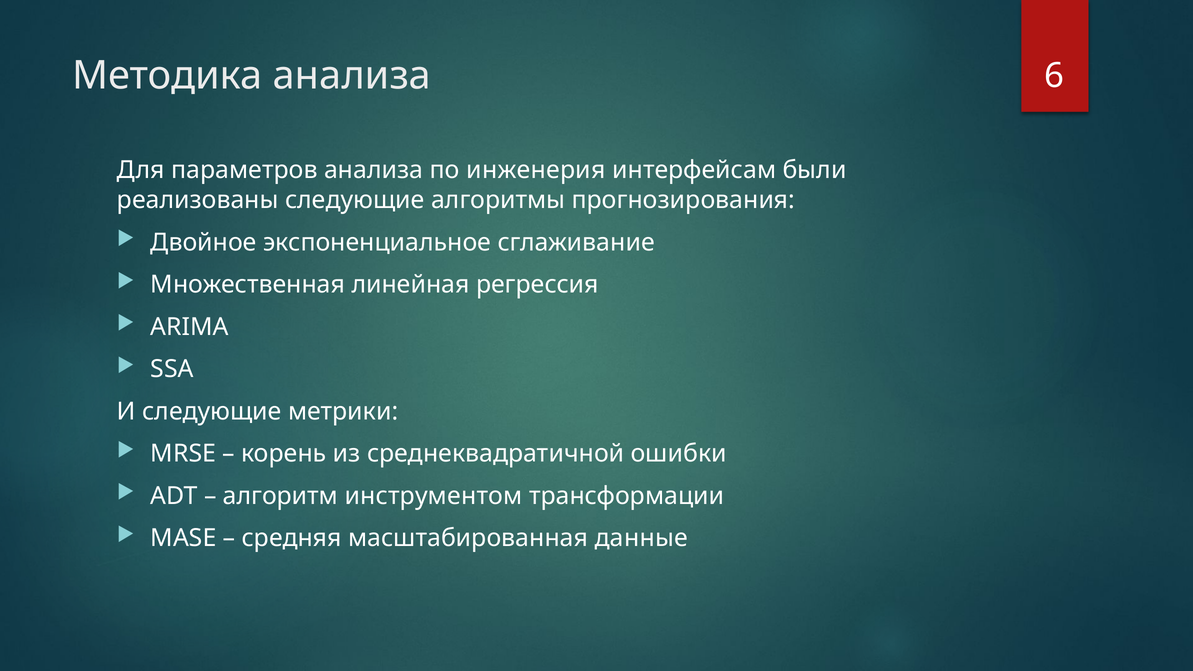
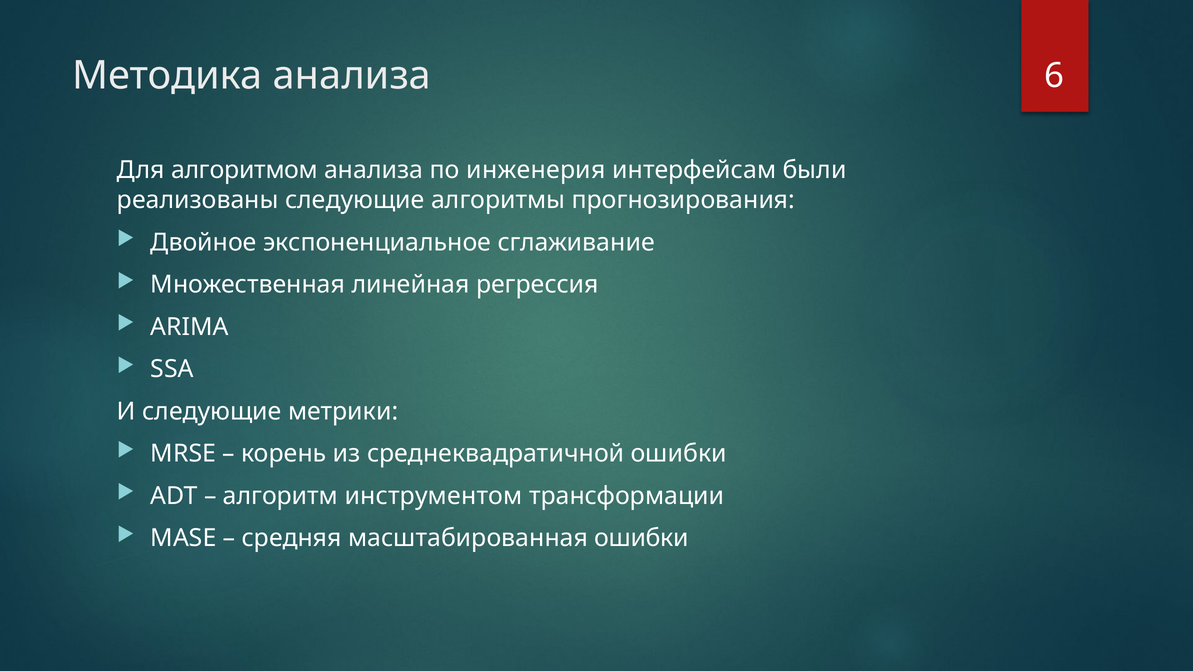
параметров: параметров -> алгоритмом
масштабированная данные: данные -> ошибки
